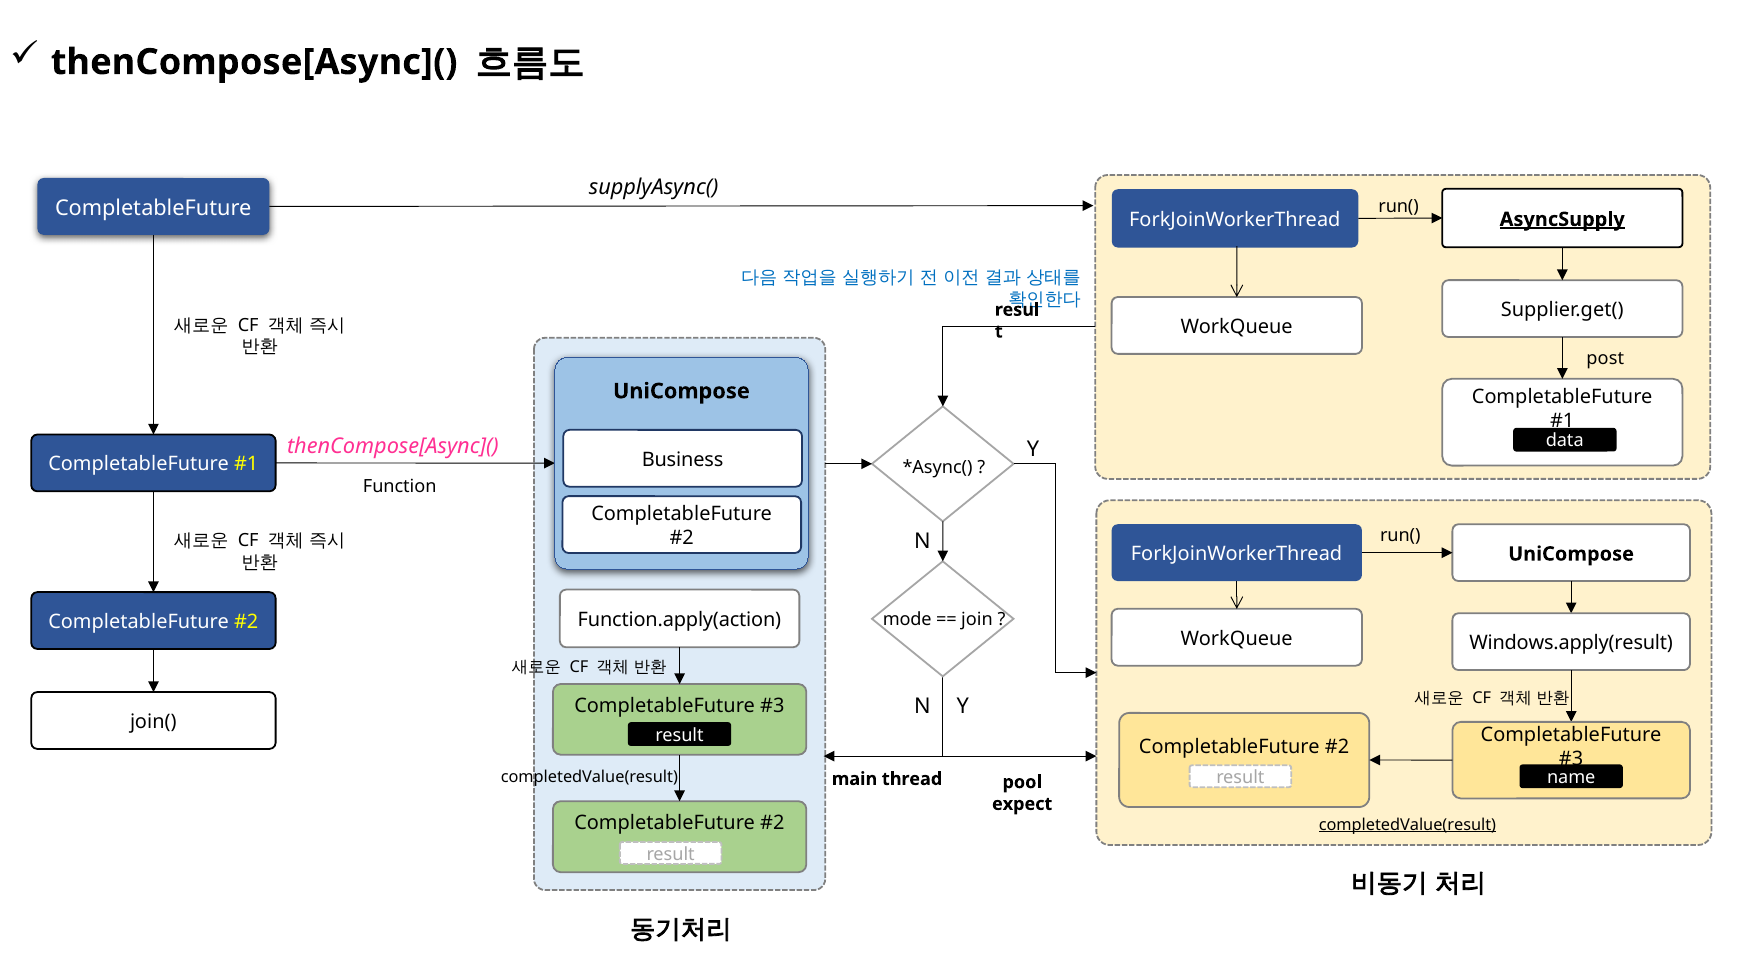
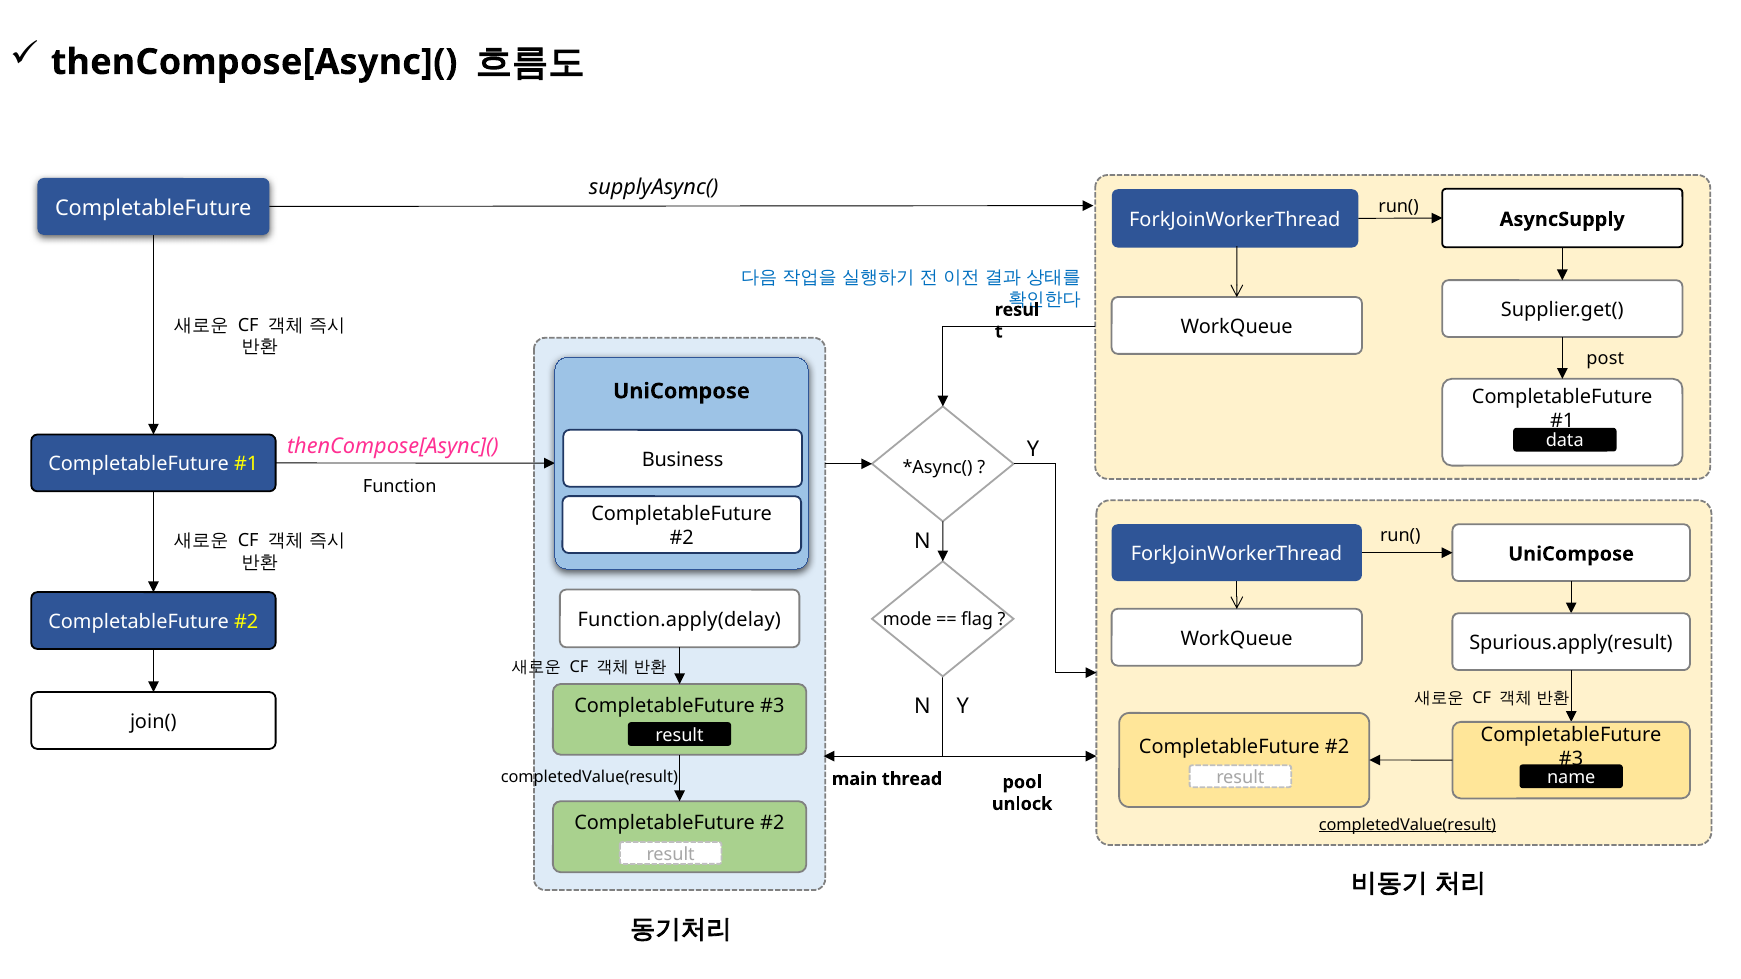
AsyncSupply underline: present -> none
Function.apply(action: Function.apply(action -> Function.apply(delay
join: join -> flag
Windows.apply(result: Windows.apply(result -> Spurious.apply(result
expect: expect -> unlock
